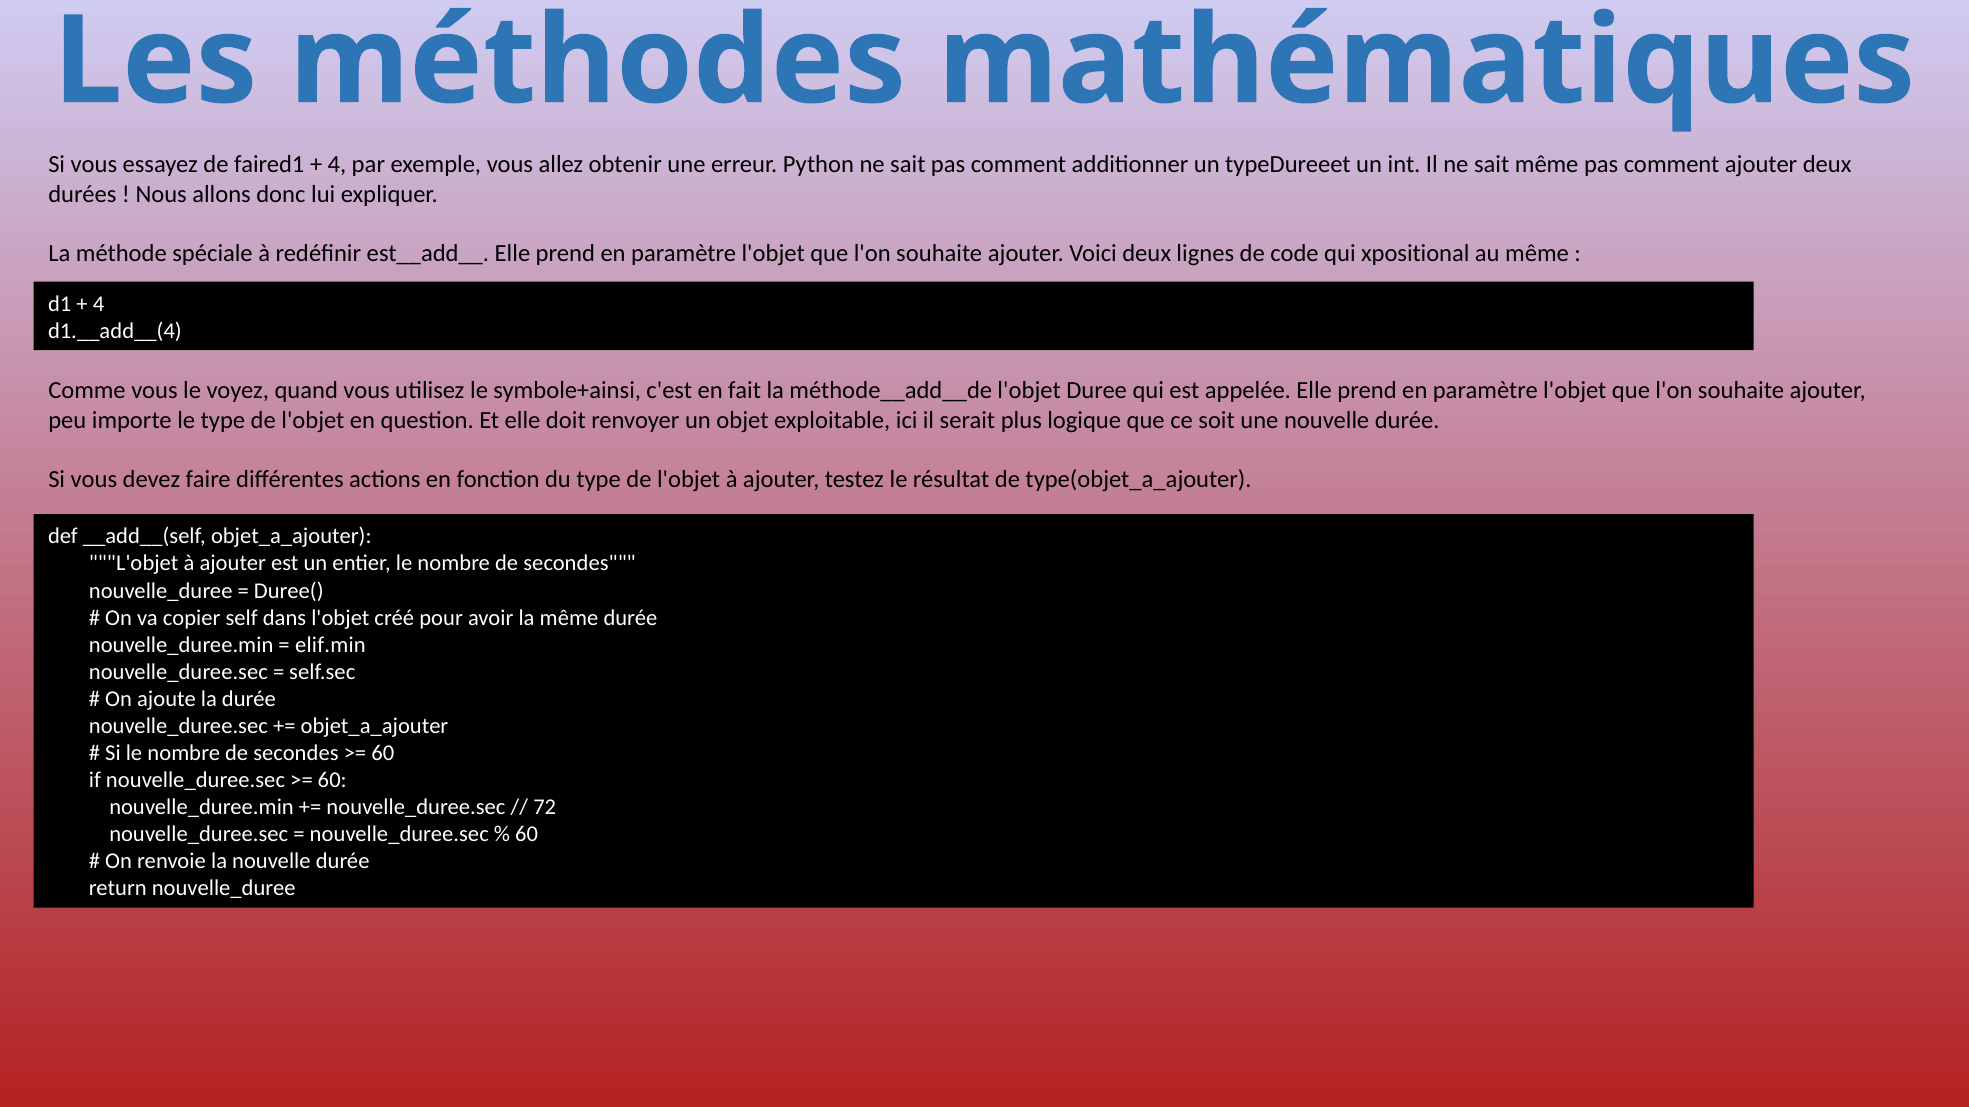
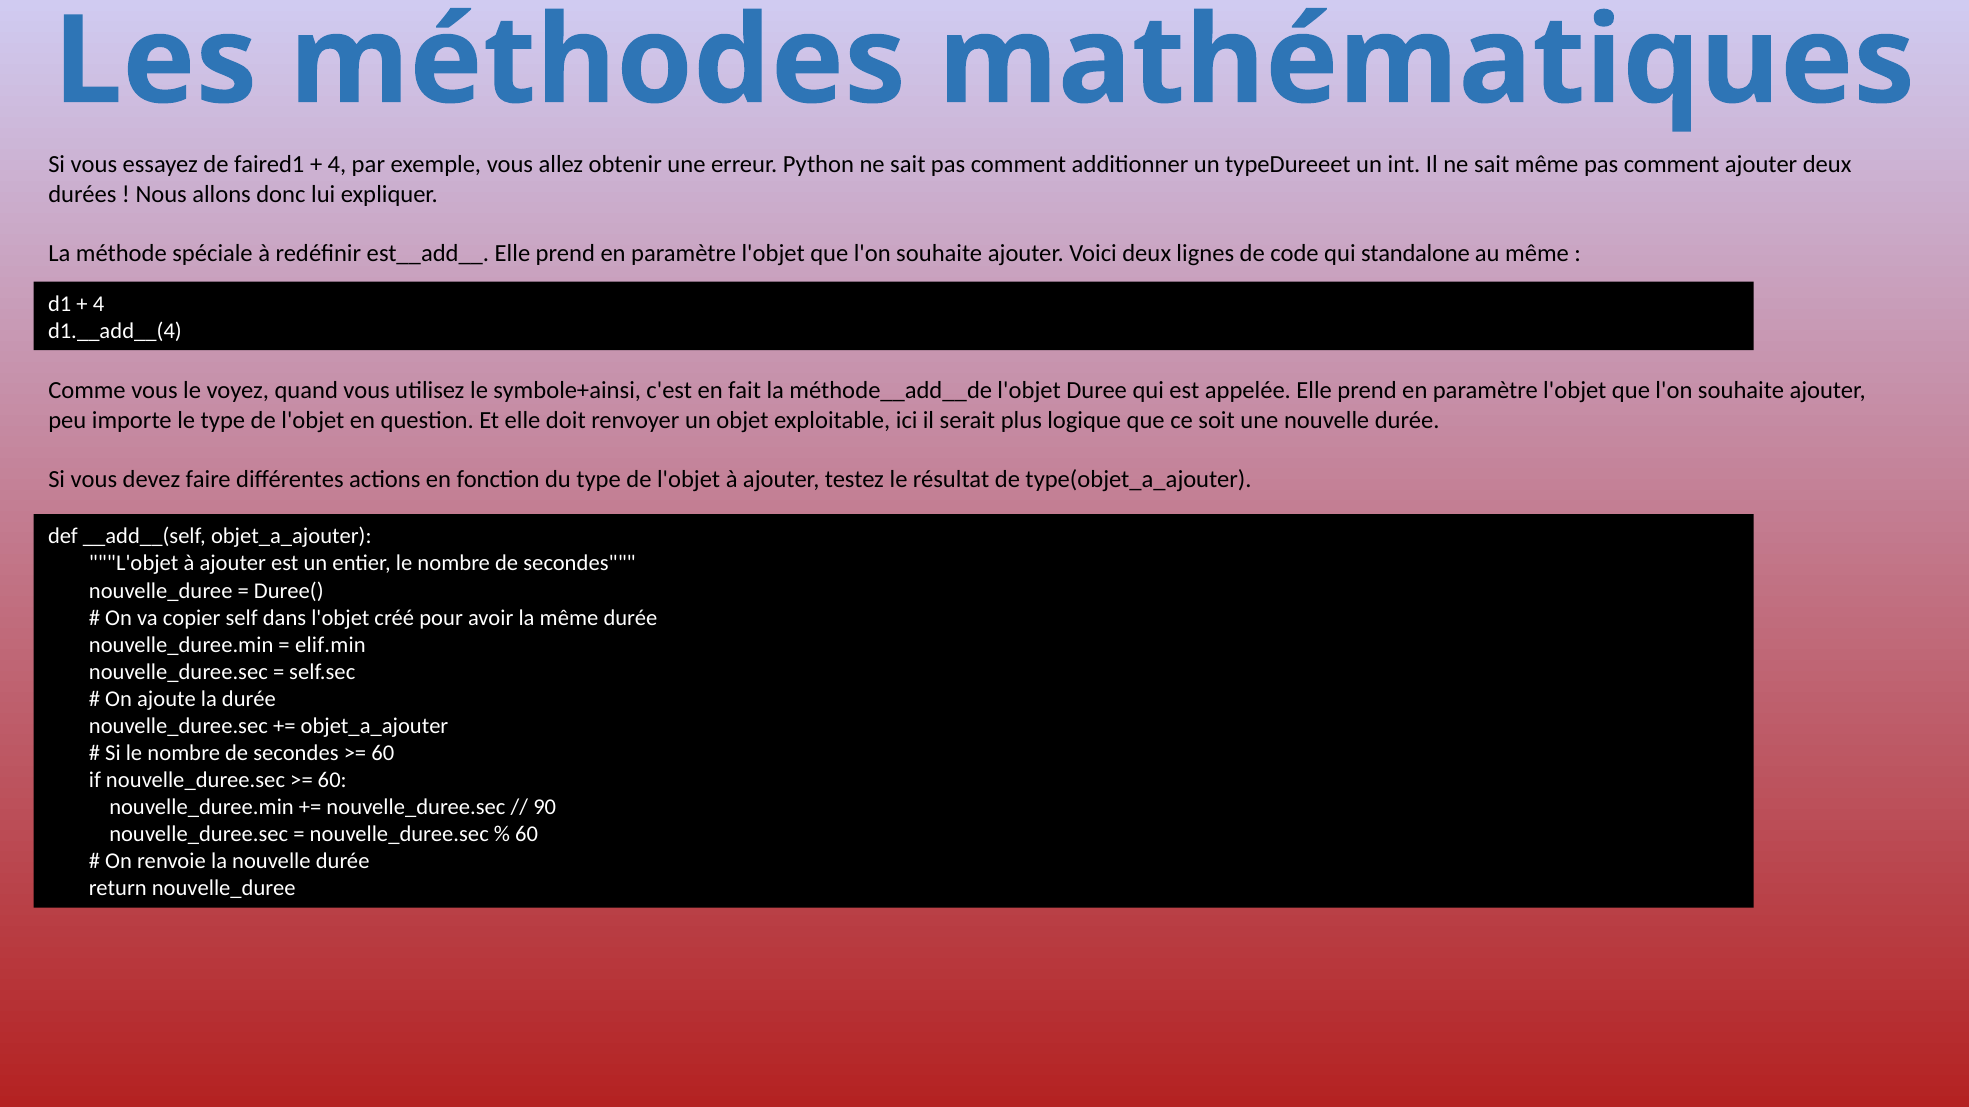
xpositional: xpositional -> standalone
72: 72 -> 90
